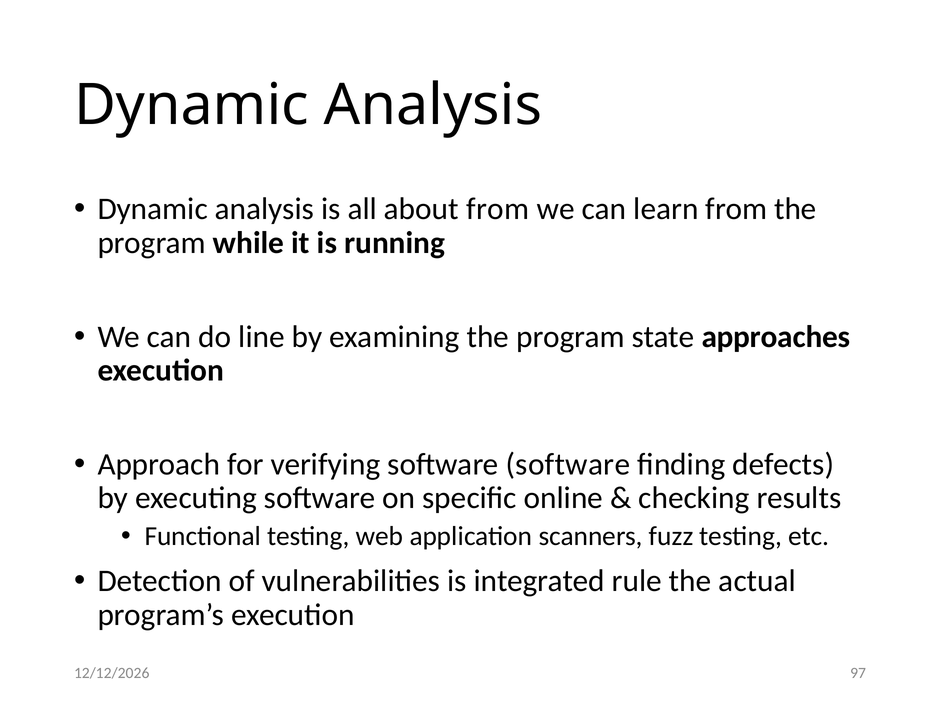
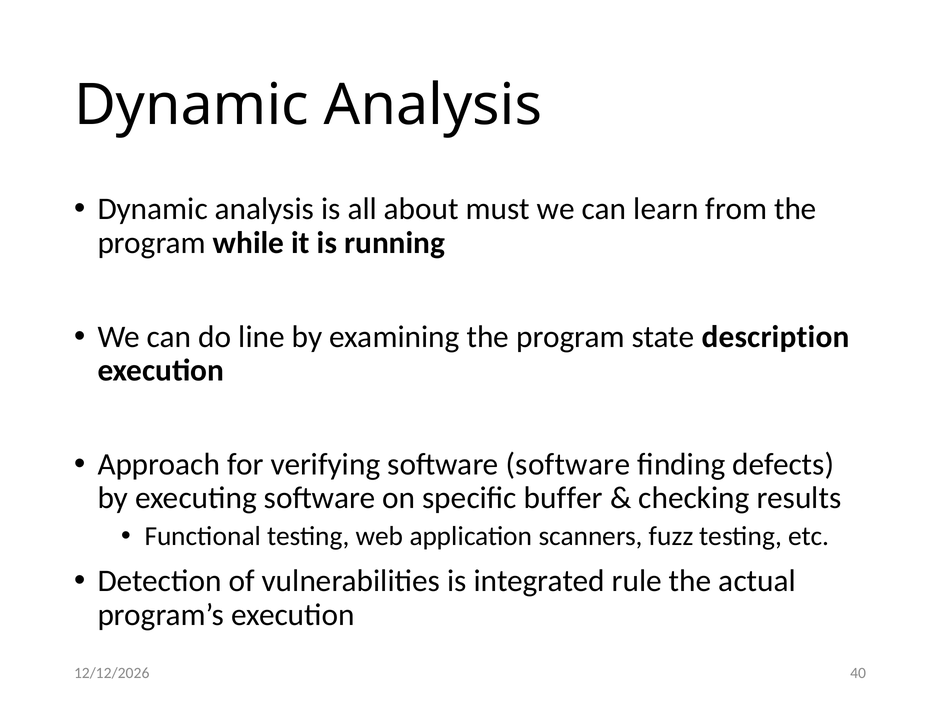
about from: from -> must
approaches: approaches -> description
online: online -> buffer
97: 97 -> 40
